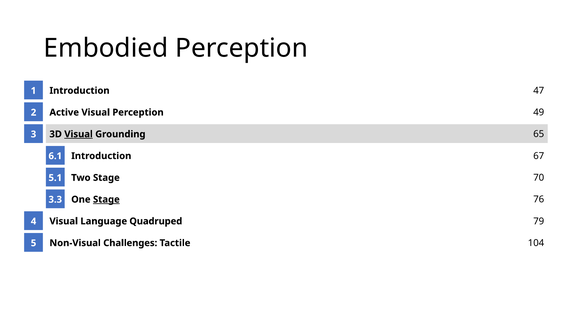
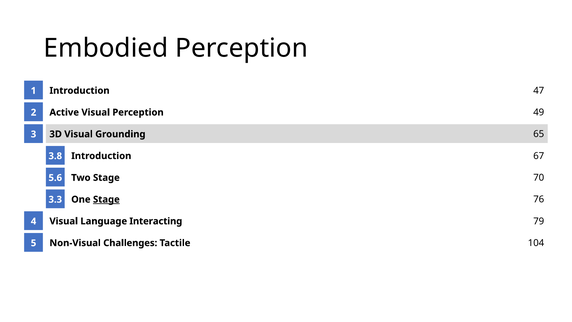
Visual at (79, 134) underline: present -> none
6.1: 6.1 -> 3.8
5.1: 5.1 -> 5.6
Quadruped: Quadruped -> Interacting
